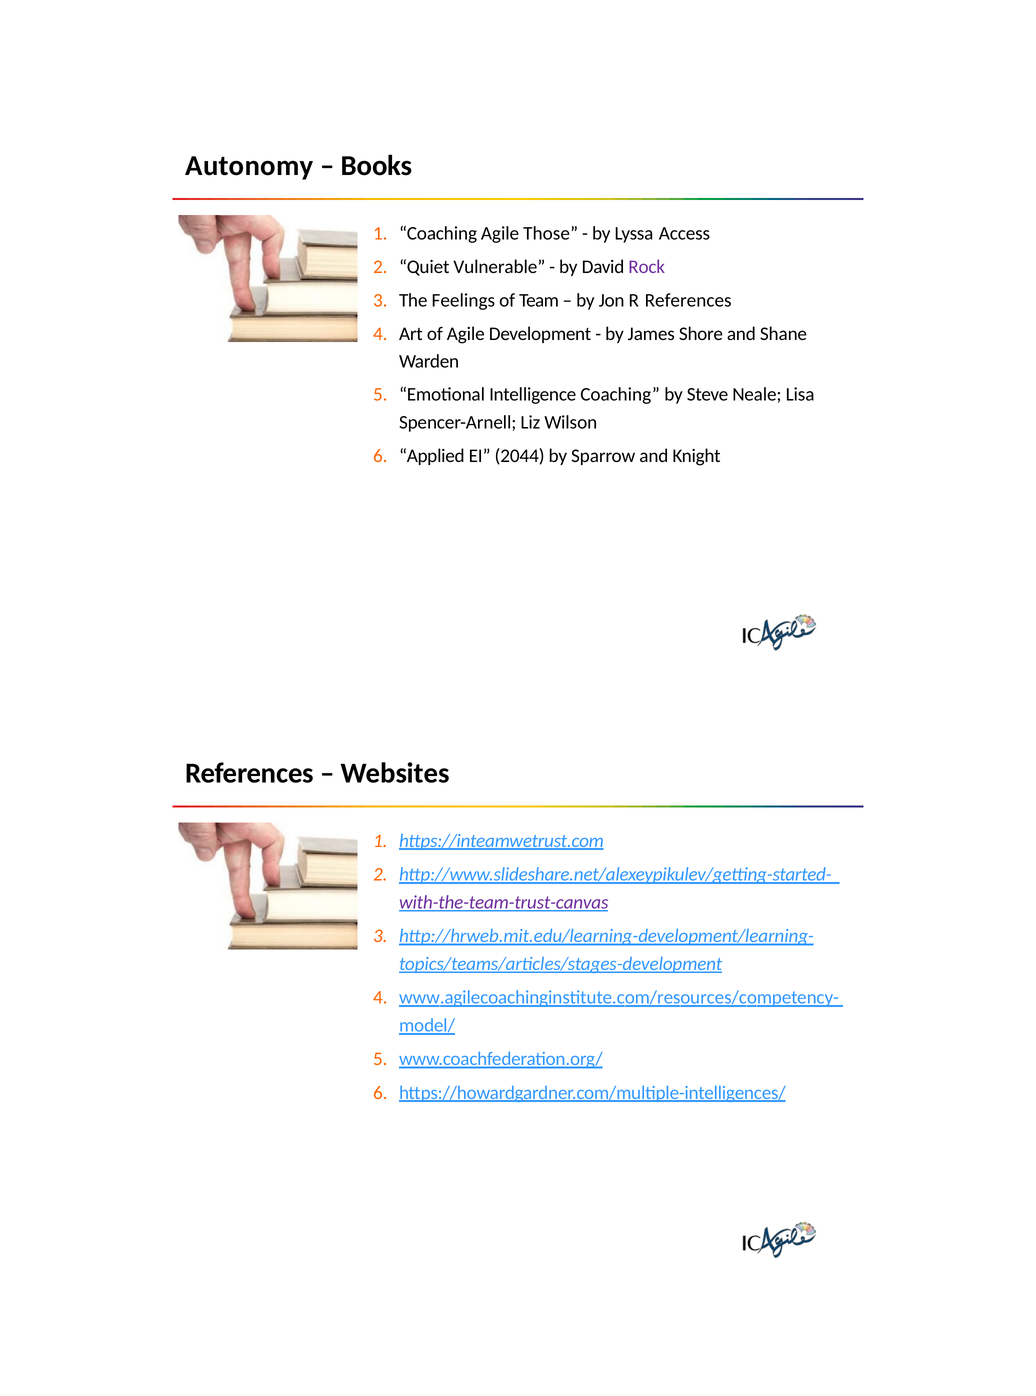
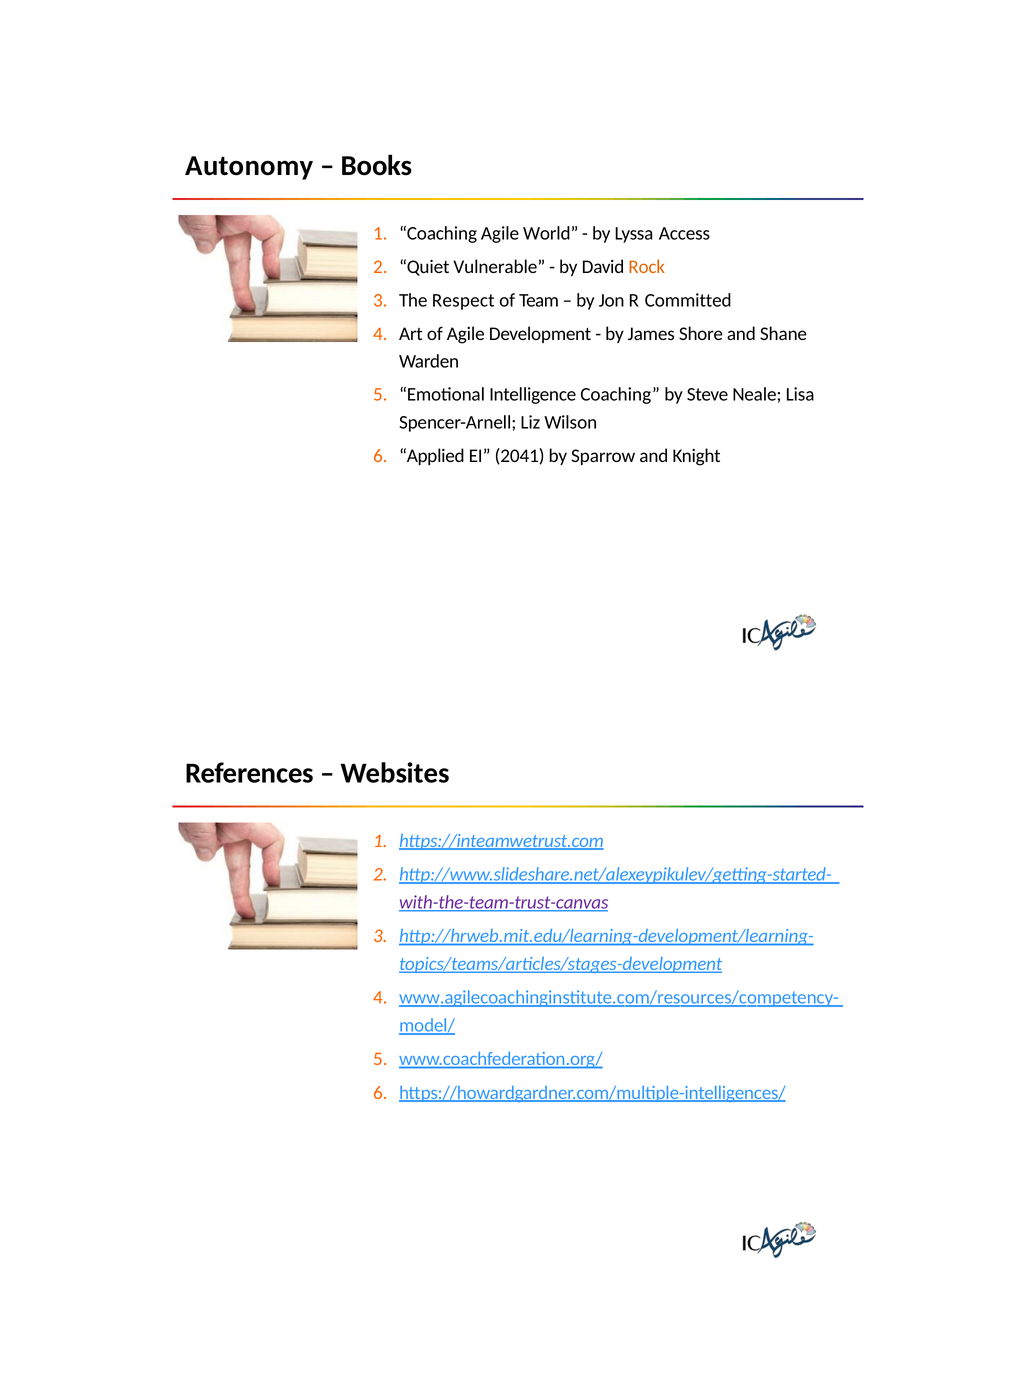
Those: Those -> World
Rock colour: purple -> orange
Feelings: Feelings -> Respect
R References: References -> Committed
2044: 2044 -> 2041
